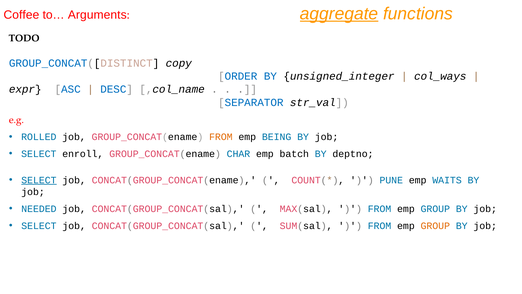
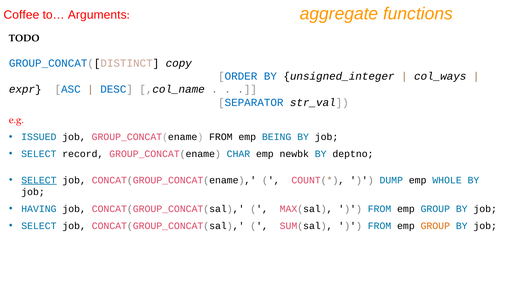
aggregate underline: present -> none
ROLLED: ROLLED -> ISSUED
FROM at (221, 137) colour: orange -> black
enroll: enroll -> record
batch: batch -> newbk
PUNE: PUNE -> DUMP
WAITS: WAITS -> WHOLE
NEEDED: NEEDED -> HAVING
